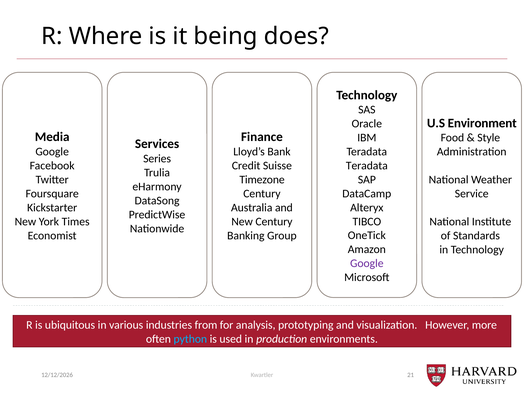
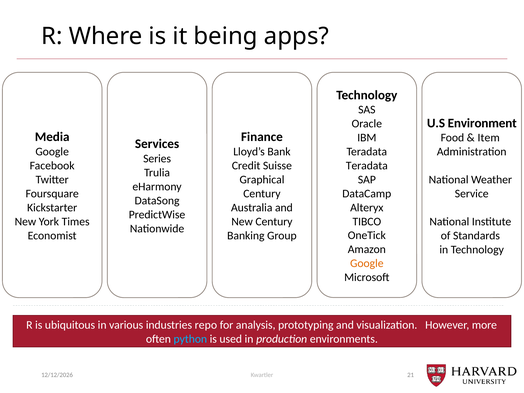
does: does -> apps
Style: Style -> Item
Timezone: Timezone -> Graphical
Google at (367, 263) colour: purple -> orange
from: from -> repo
